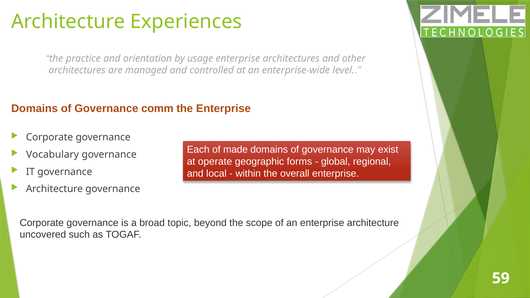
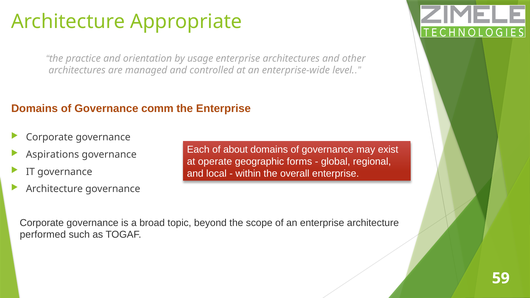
Experiences: Experiences -> Appropriate
made: made -> about
Vocabulary: Vocabulary -> Aspirations
uncovered: uncovered -> performed
